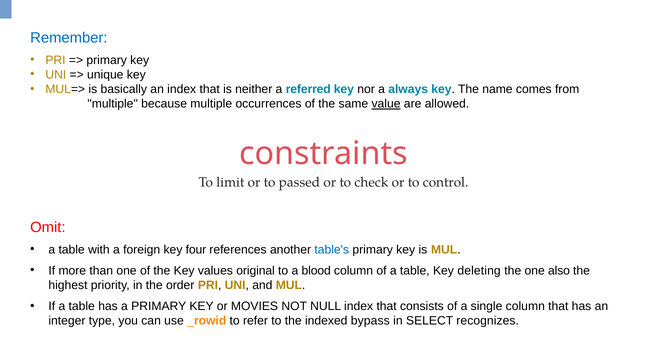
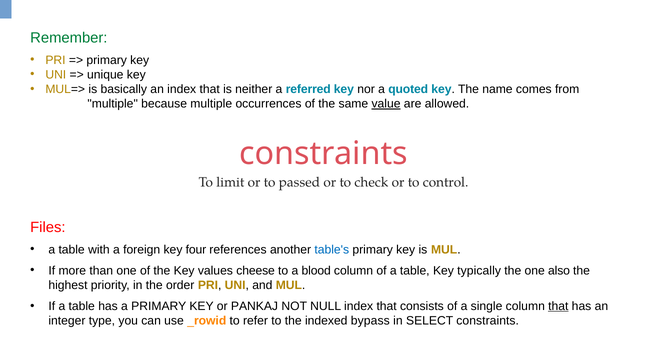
Remember colour: blue -> green
always: always -> quoted
Omit: Omit -> Files
original: original -> cheese
deleting: deleting -> typically
MOVIES: MOVIES -> PANKAJ
that at (558, 306) underline: none -> present
SELECT recognizes: recognizes -> constraints
